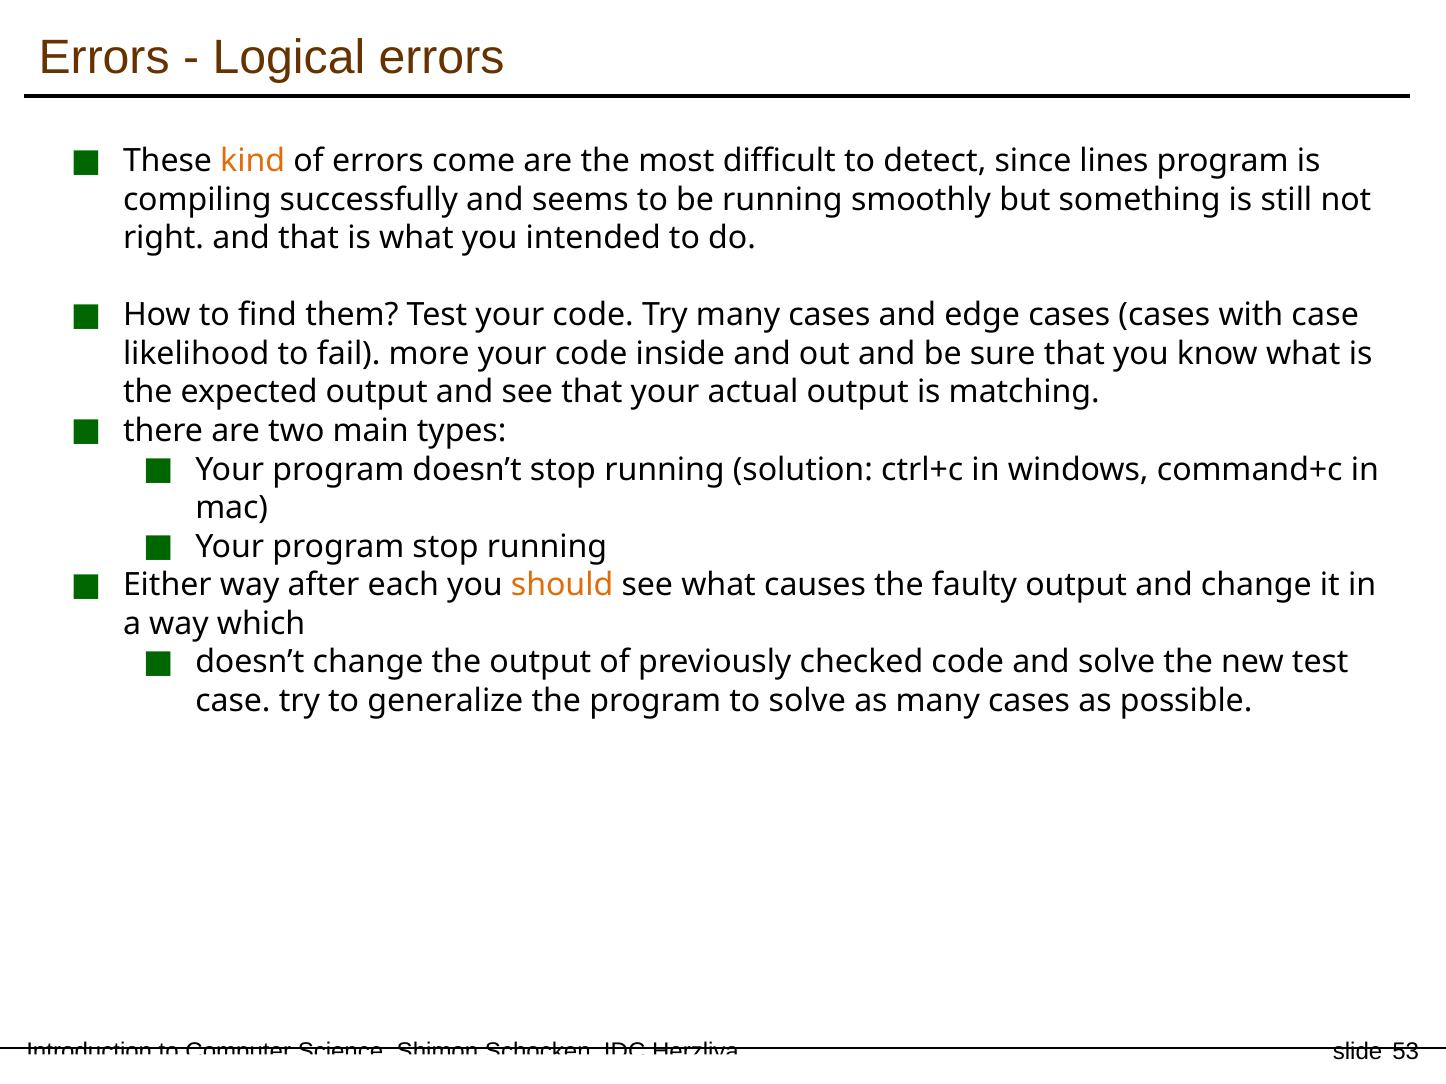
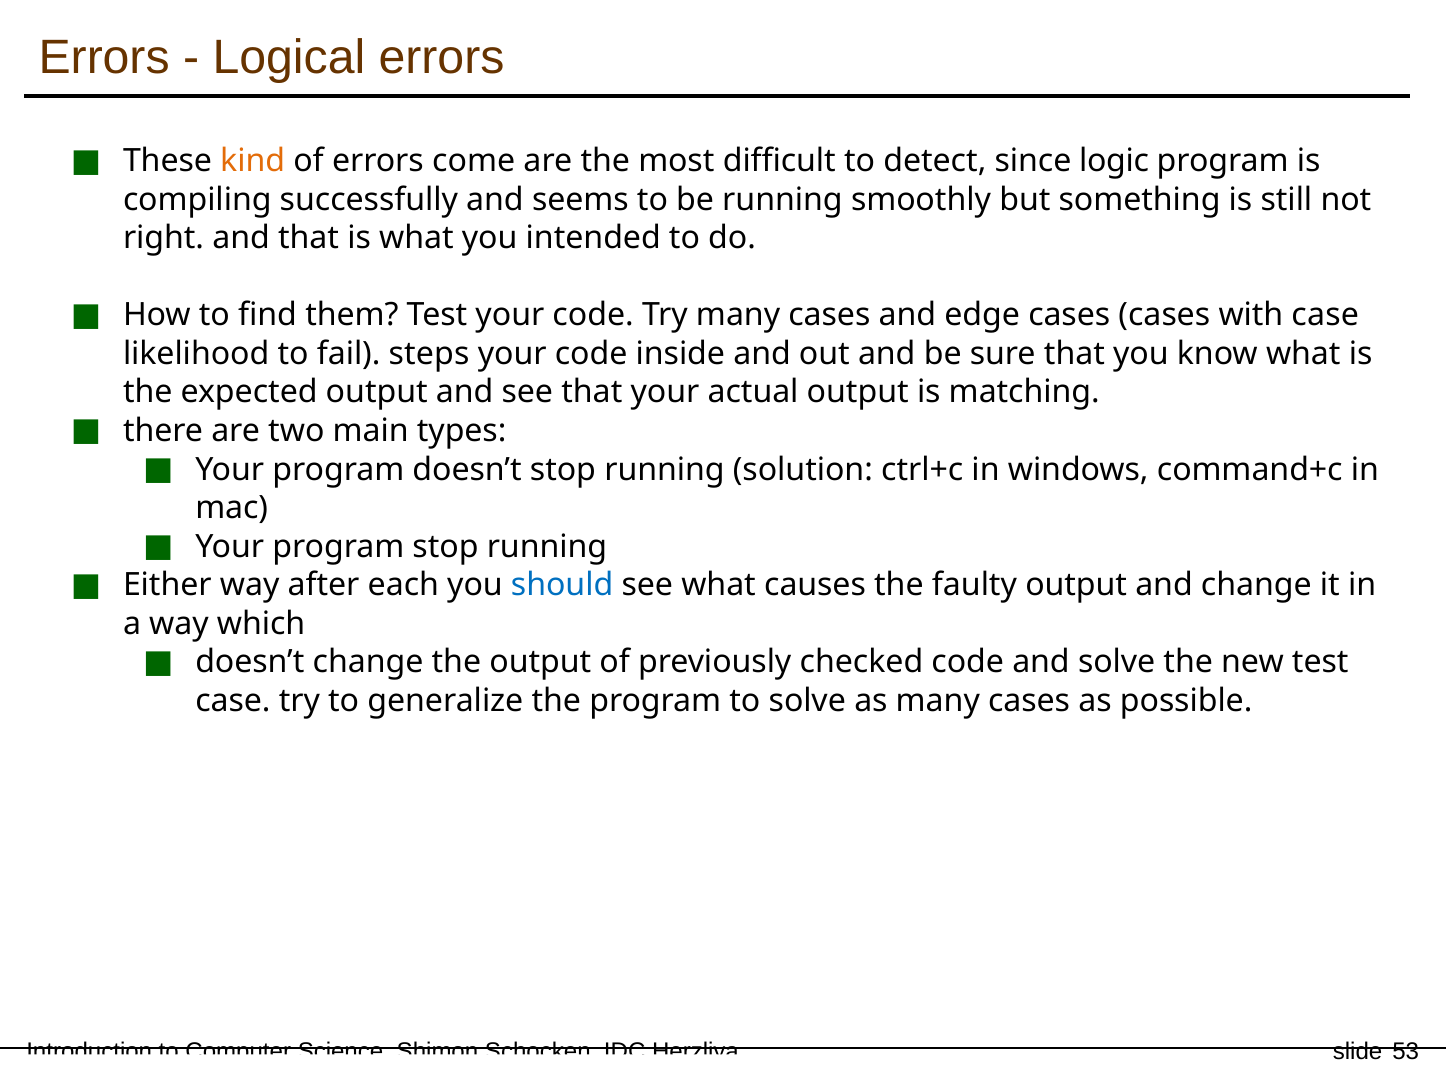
lines: lines -> logic
more: more -> steps
should colour: orange -> blue
